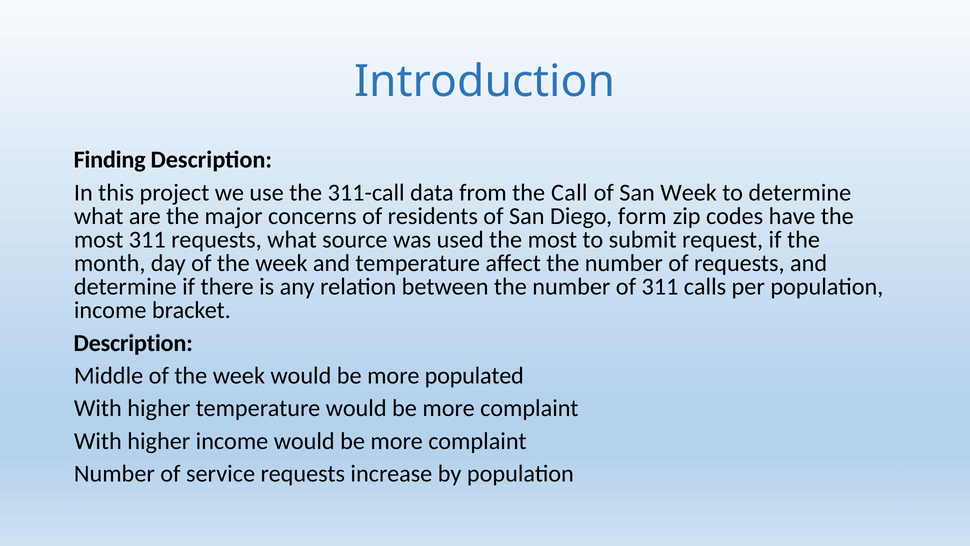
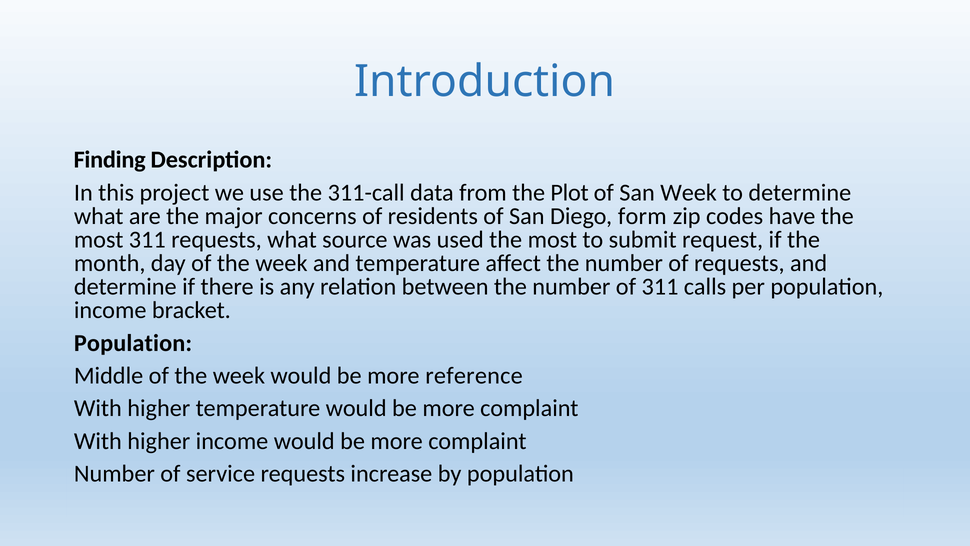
Call: Call -> Plot
Description at (133, 343): Description -> Population
populated: populated -> reference
